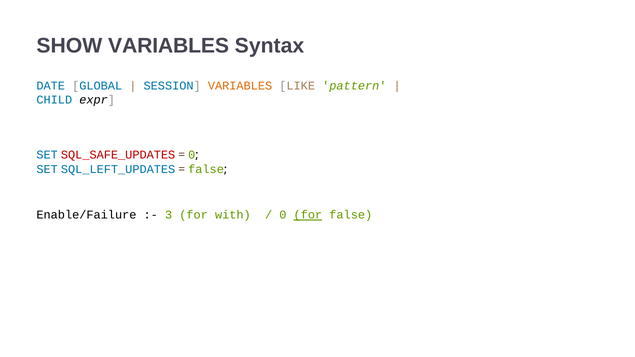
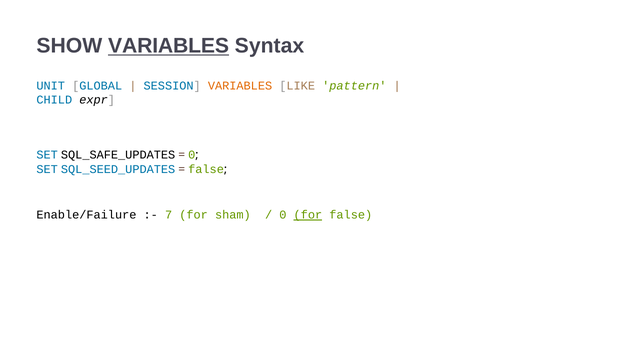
VARIABLES at (169, 46) underline: none -> present
DATE: DATE -> UNIT
SQL_SAFE_UPDATES colour: red -> black
SQL_LEFT_UPDATES: SQL_LEFT_UPDATES -> SQL_SEED_UPDATES
3: 3 -> 7
with: with -> sham
